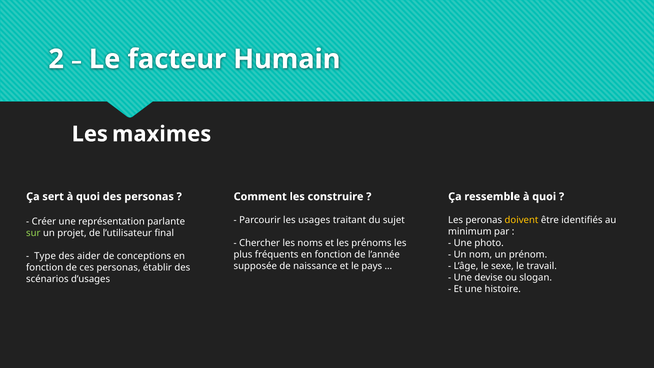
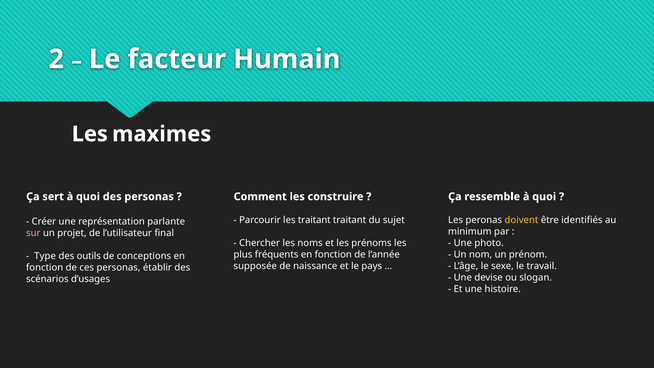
les usages: usages -> traitant
sur colour: light green -> pink
aider: aider -> outils
